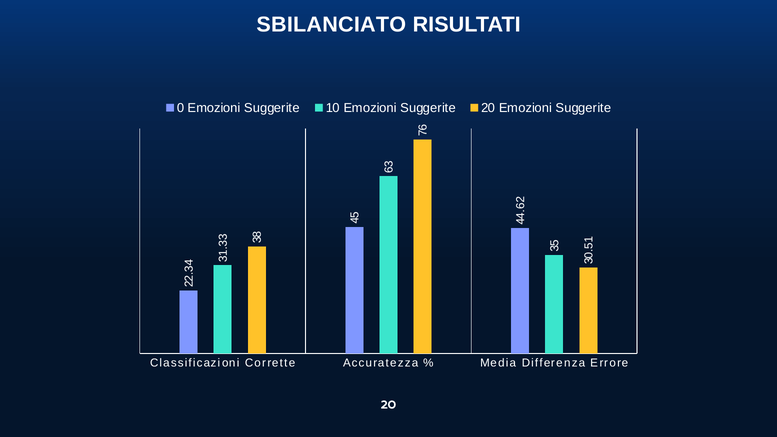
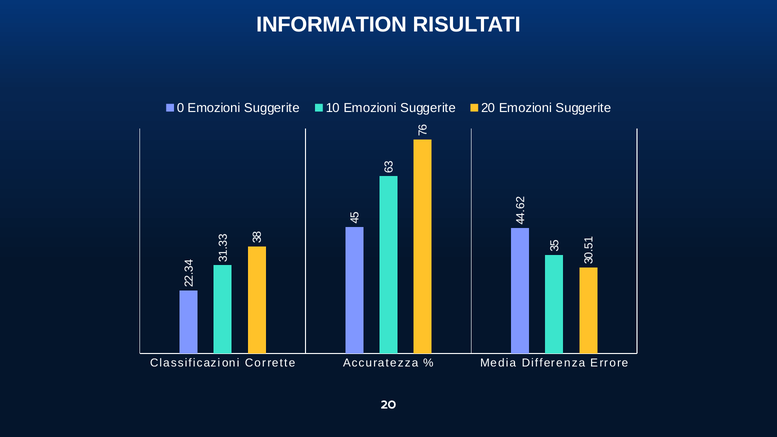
SBILANCIATO: SBILANCIATO -> INFORMATION
